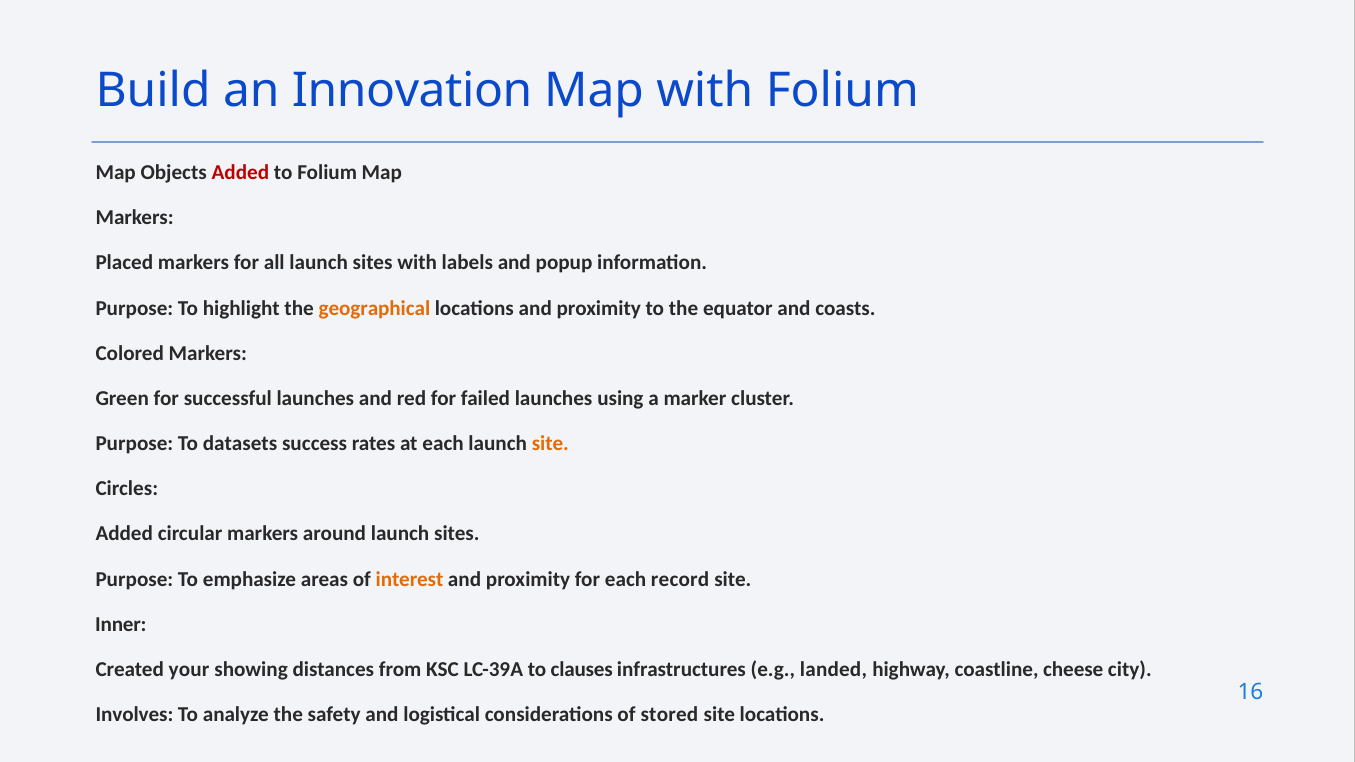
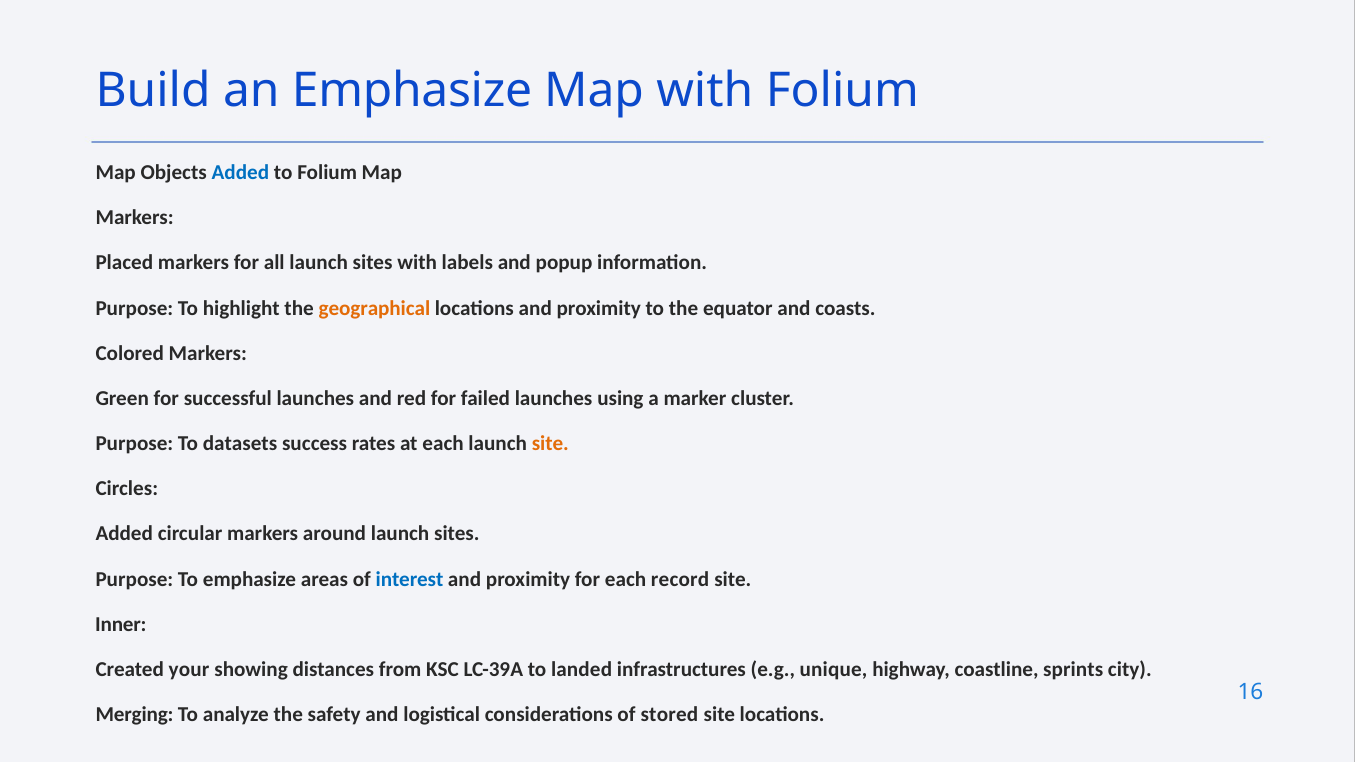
an Innovation: Innovation -> Emphasize
Added at (240, 173) colour: red -> blue
interest colour: orange -> blue
clauses: clauses -> landed
landed: landed -> unique
cheese: cheese -> sprints
Involves: Involves -> Merging
